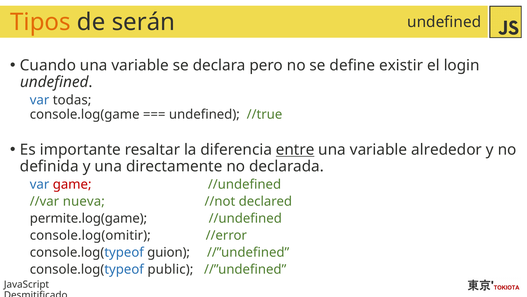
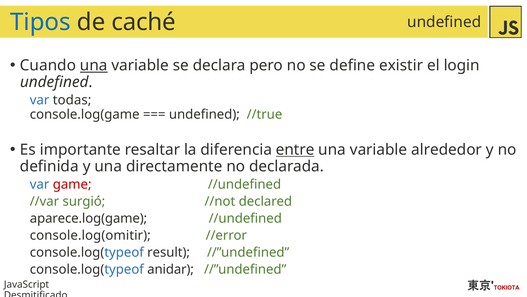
Tipos colour: orange -> blue
serán: serán -> caché
una at (94, 65) underline: none -> present
nueva: nueva -> surgió
permite.log(game: permite.log(game -> aparece.log(game
guion: guion -> result
public: public -> anidar
